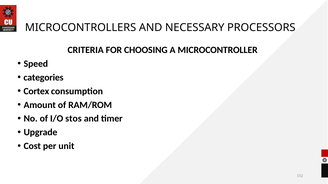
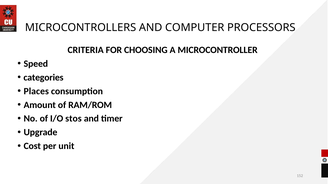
NECESSARY: NECESSARY -> COMPUTER
Cortex: Cortex -> Places
